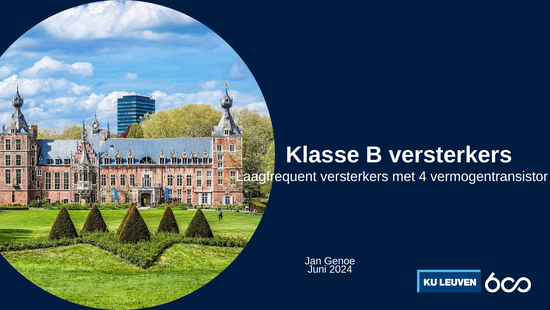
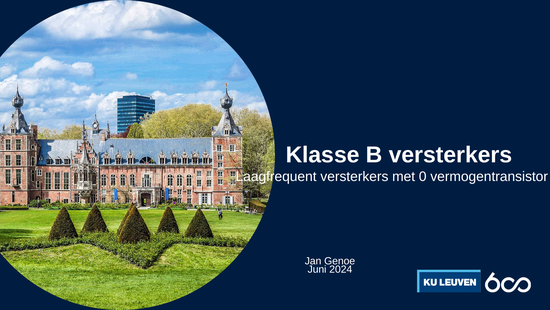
4: 4 -> 0
